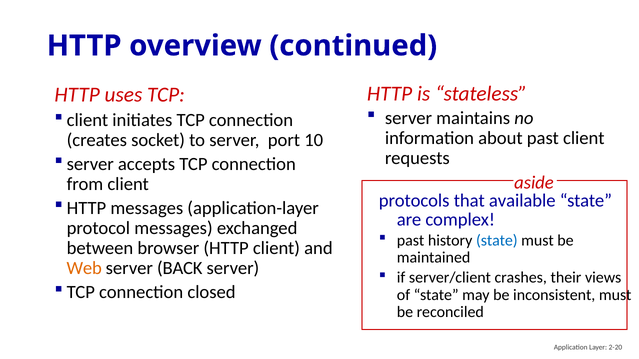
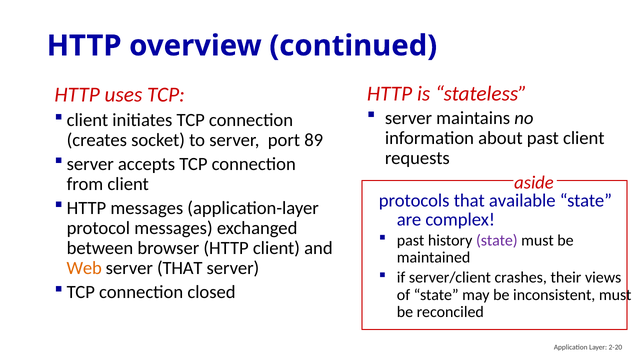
10: 10 -> 89
state at (497, 241) colour: blue -> purple
server BACK: BACK -> THAT
